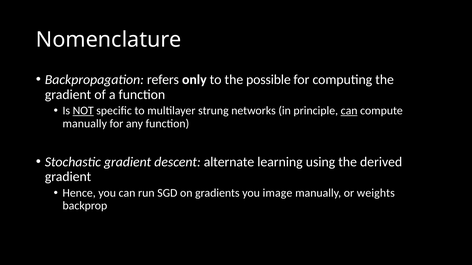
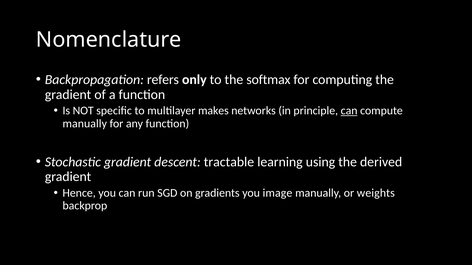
possible: possible -> softmax
NOT underline: present -> none
strung: strung -> makes
alternate: alternate -> tractable
